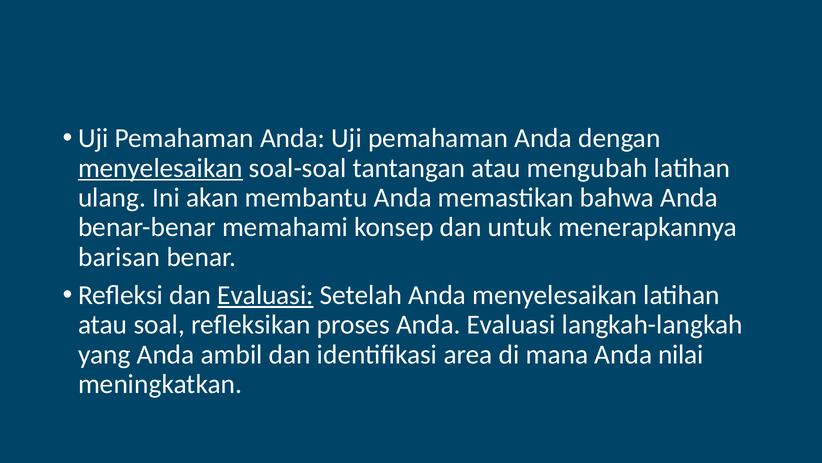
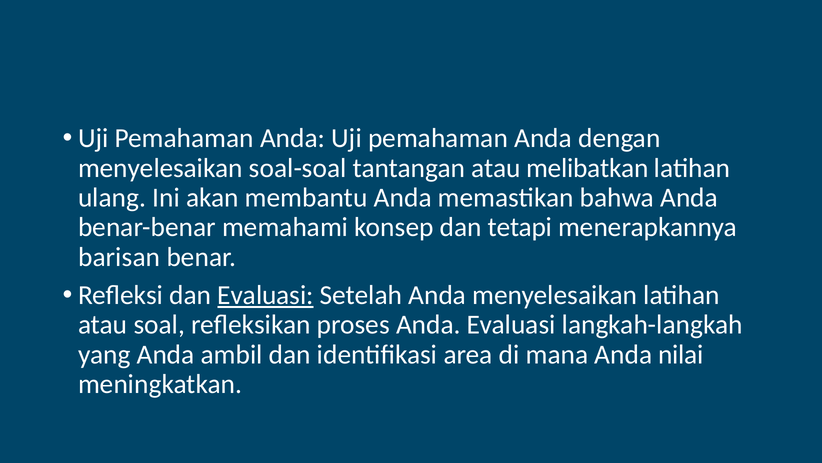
menyelesaikan at (160, 168) underline: present -> none
mengubah: mengubah -> melibatkan
untuk: untuk -> tetapi
